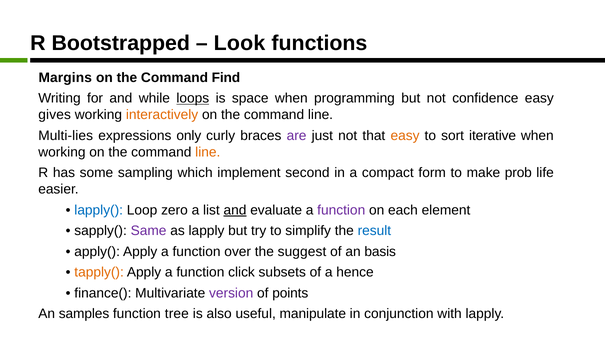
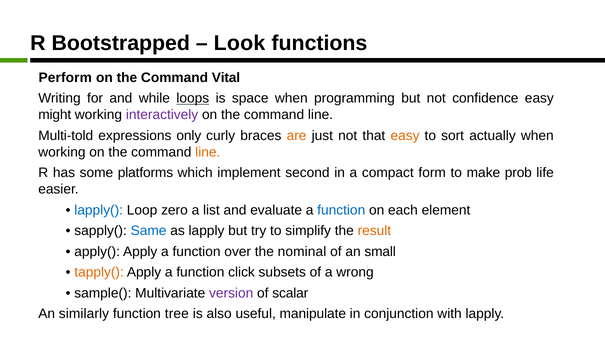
Margins: Margins -> Perform
Find: Find -> Vital
gives: gives -> might
interactively colour: orange -> purple
Multi-lies: Multi-lies -> Multi-told
are colour: purple -> orange
iterative: iterative -> actually
sampling: sampling -> platforms
and at (235, 210) underline: present -> none
function at (341, 210) colour: purple -> blue
Same colour: purple -> blue
result colour: blue -> orange
suggest: suggest -> nominal
basis: basis -> small
hence: hence -> wrong
finance(: finance( -> sample(
points: points -> scalar
samples: samples -> similarly
